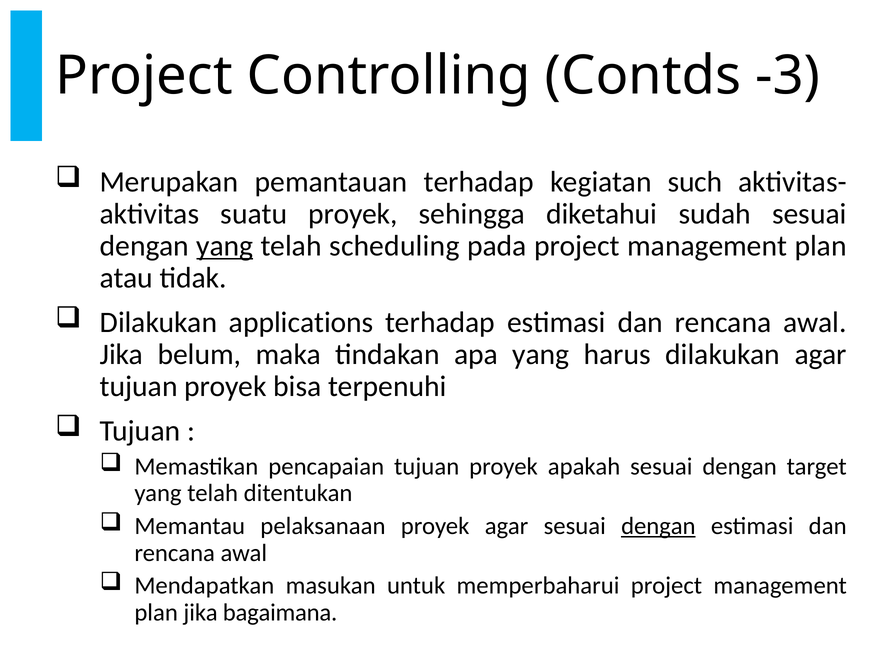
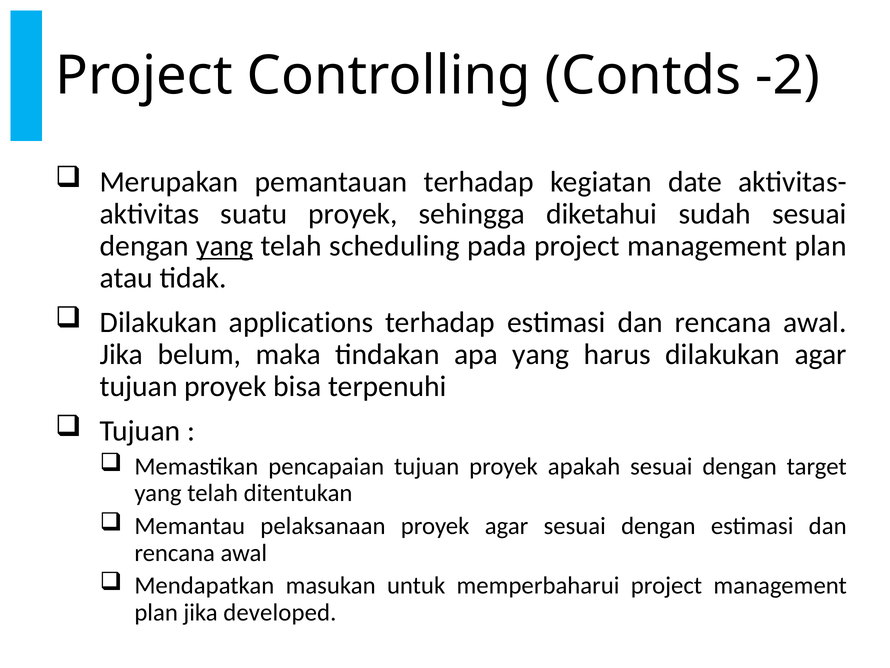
-3: -3 -> -2
such: such -> date
dengan at (658, 526) underline: present -> none
bagaimana: bagaimana -> developed
